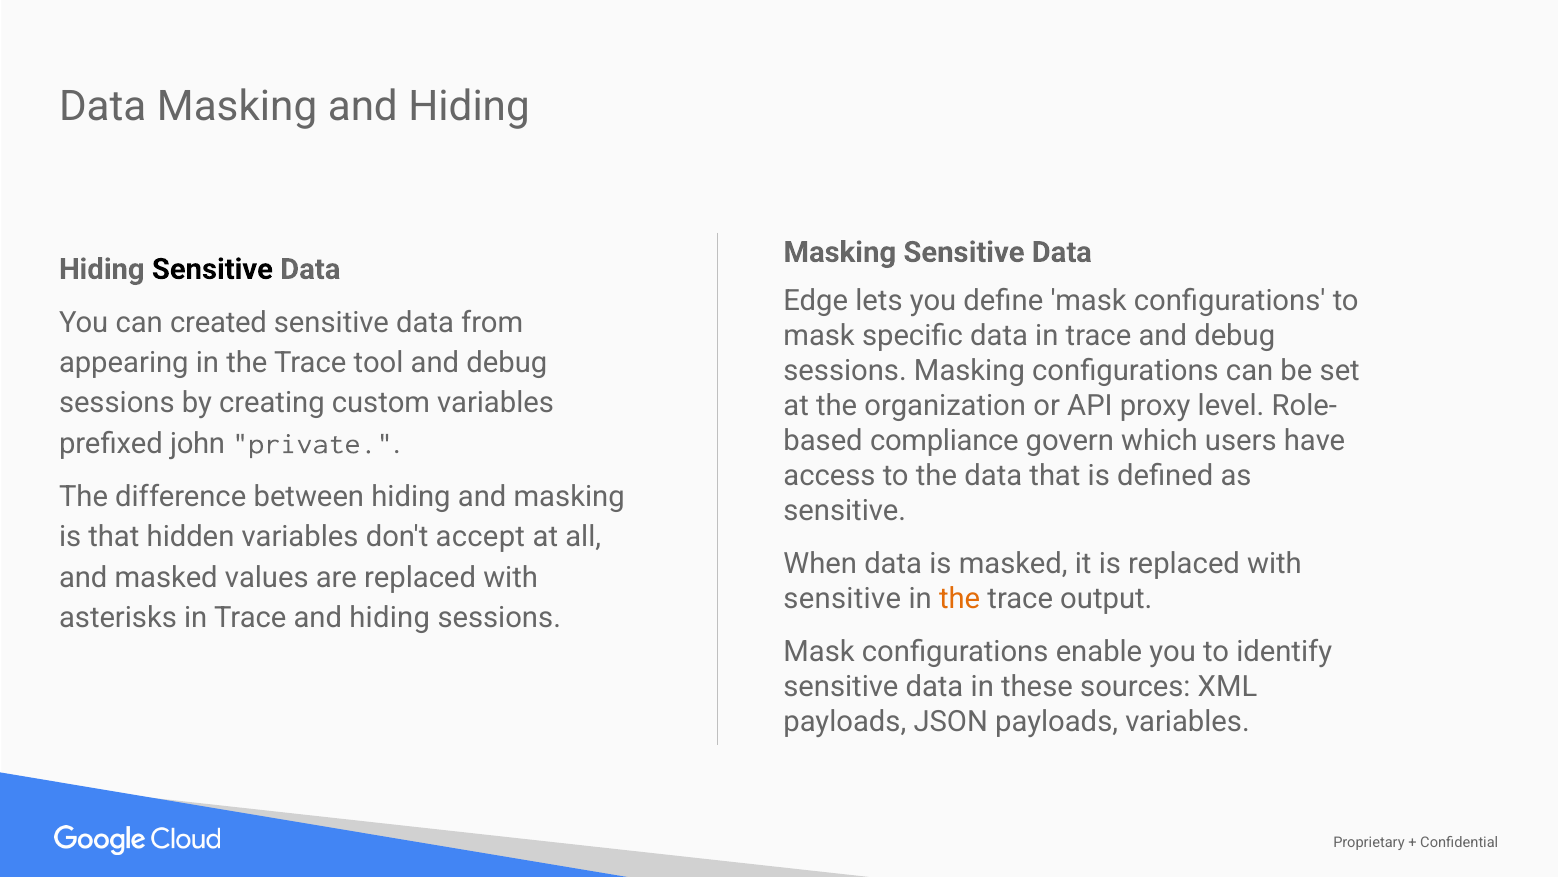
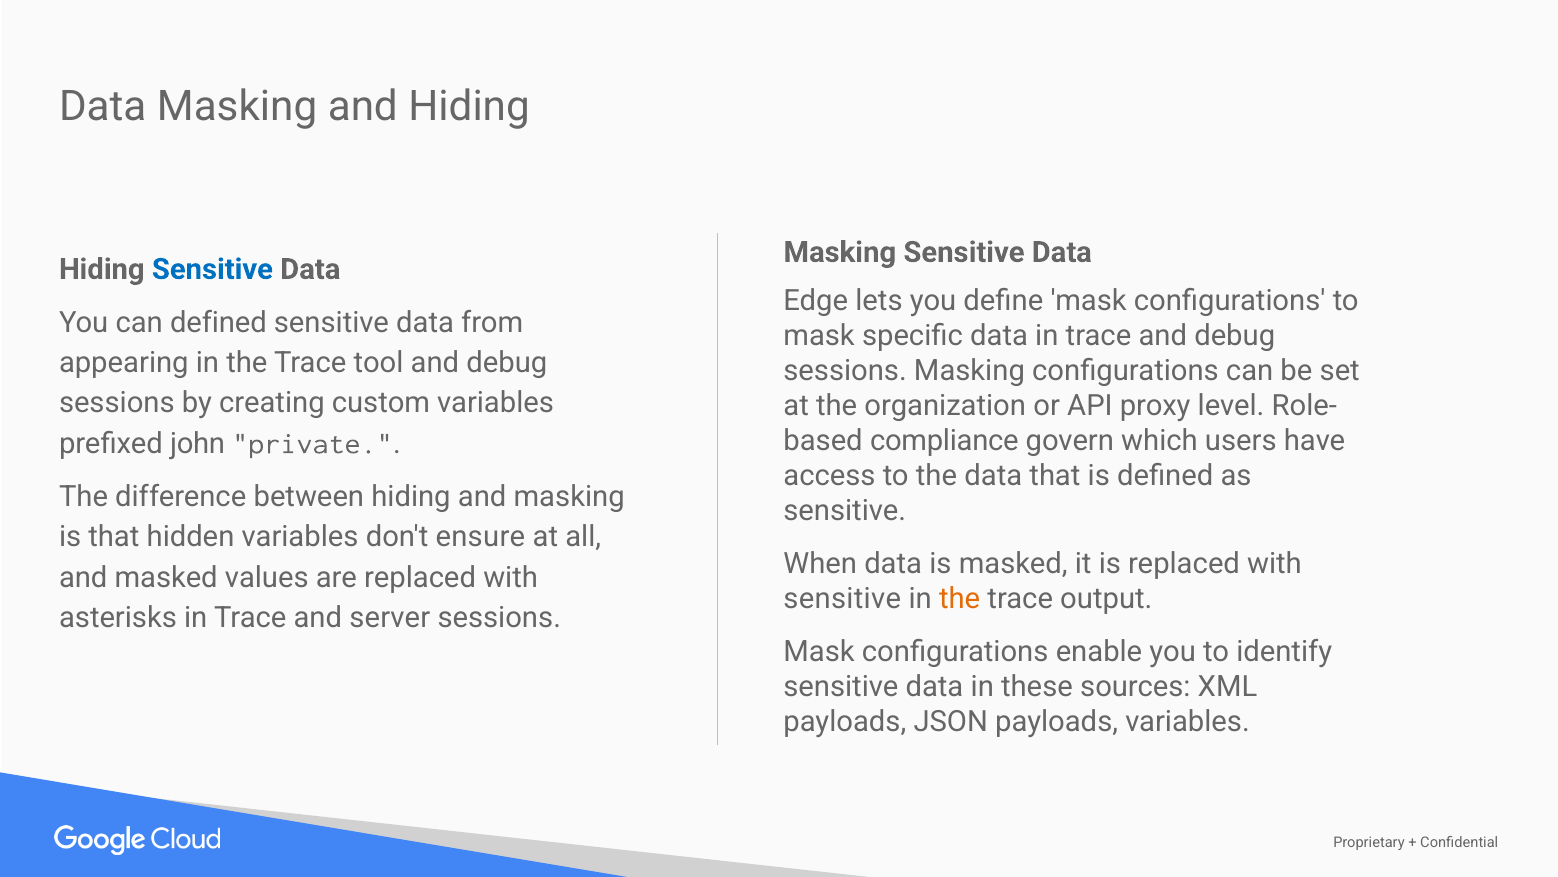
Sensitive at (212, 269) colour: black -> blue
can created: created -> defined
accept: accept -> ensure
Trace and hiding: hiding -> server
